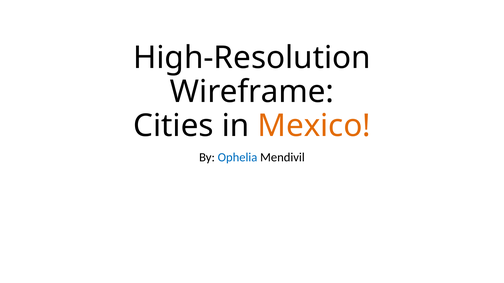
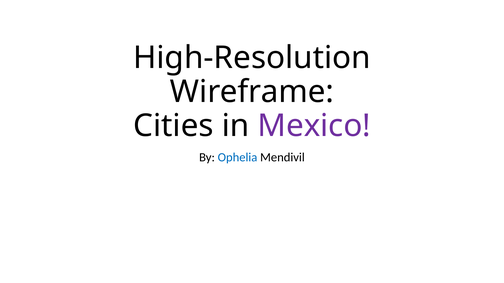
Mexico colour: orange -> purple
